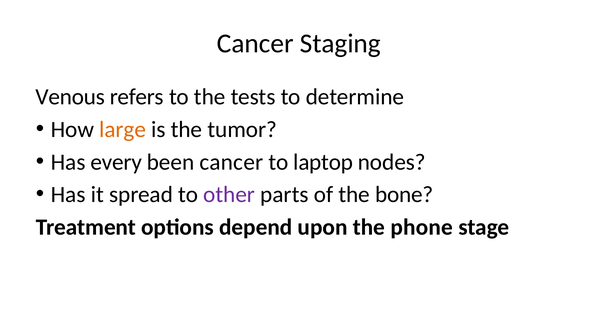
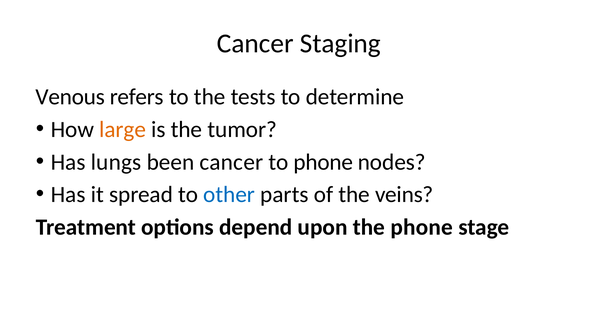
every: every -> lungs
to laptop: laptop -> phone
other colour: purple -> blue
bone: bone -> veins
